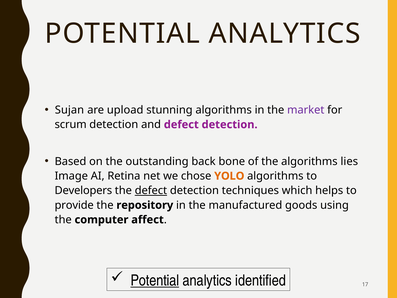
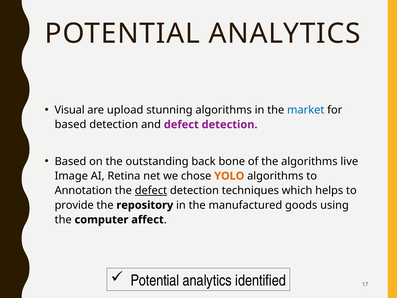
Sujan: Sujan -> Visual
market colour: purple -> blue
scrum at (71, 124): scrum -> based
lies: lies -> live
Developers: Developers -> Annotation
Potential at (155, 280) underline: present -> none
